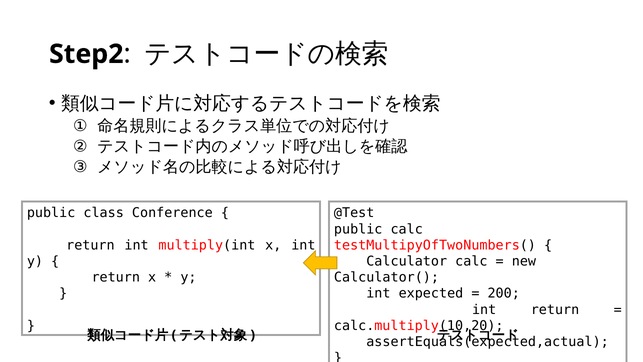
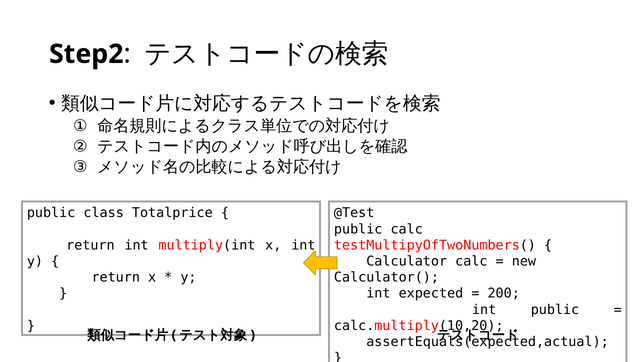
Conference: Conference -> Totalprice
int return: return -> public
